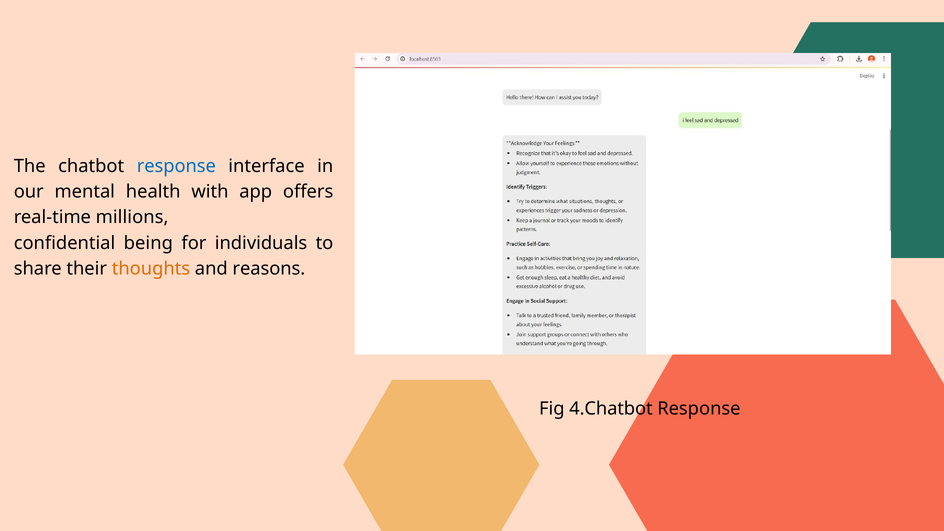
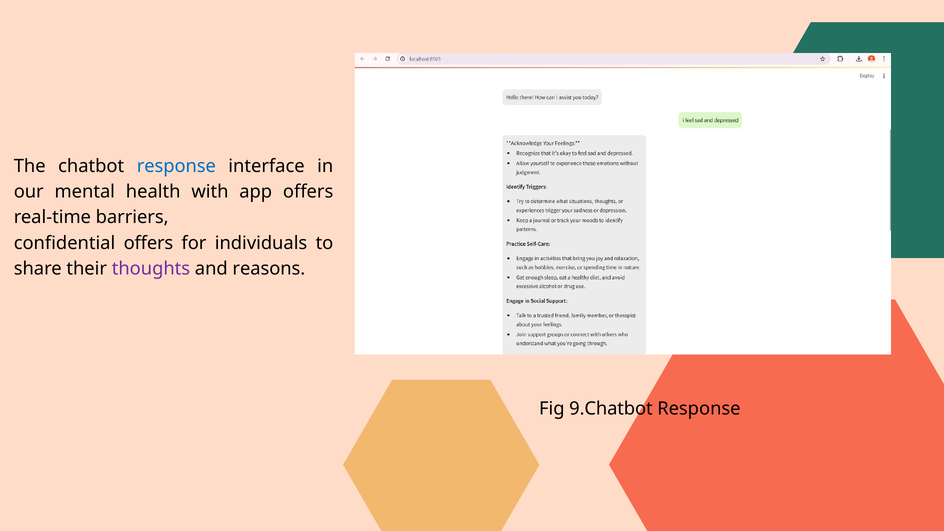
millions: millions -> barriers
confidential being: being -> offers
thoughts colour: orange -> purple
4.Chatbot: 4.Chatbot -> 9.Chatbot
